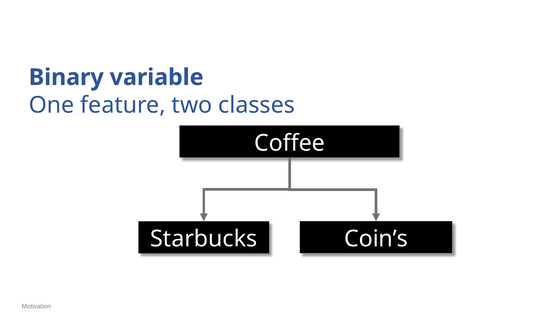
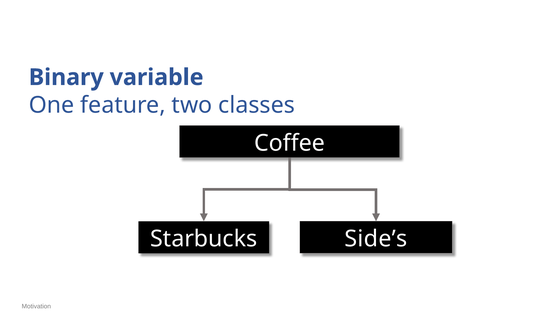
Coin’s: Coin’s -> Side’s
